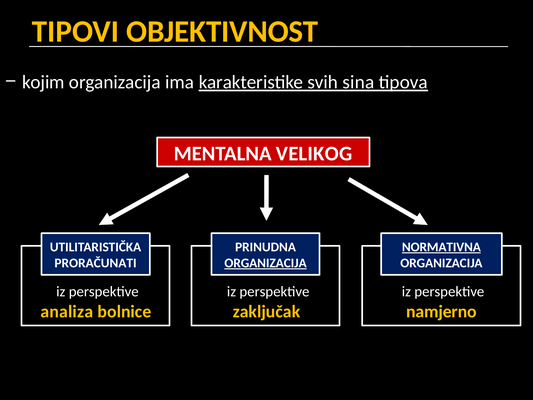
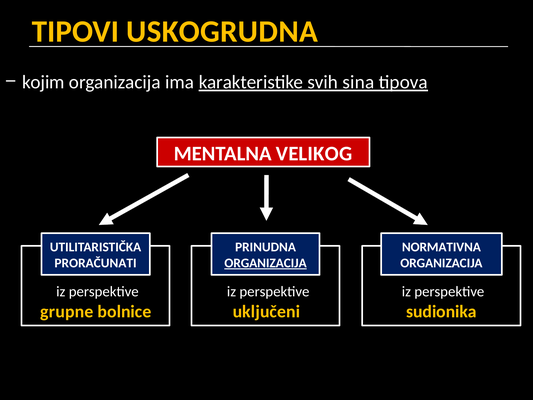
OBJEKTIVNOST: OBJEKTIVNOST -> USKOGRUDNA
NORMATIVNA underline: present -> none
analiza: analiza -> grupne
zaključak: zaključak -> uključeni
namjerno: namjerno -> sudionika
